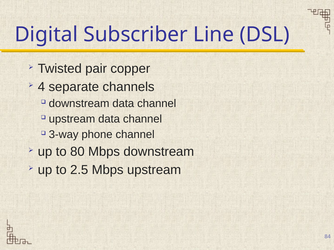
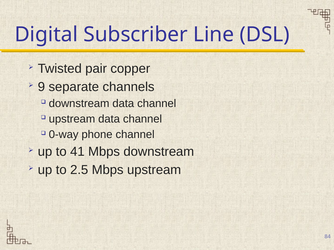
4: 4 -> 9
3-way: 3-way -> 0-way
80: 80 -> 41
